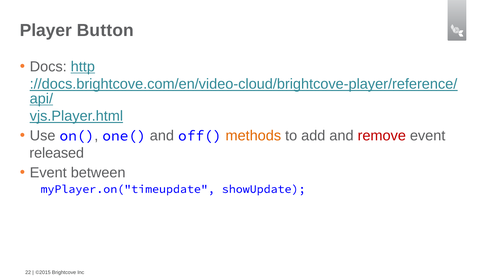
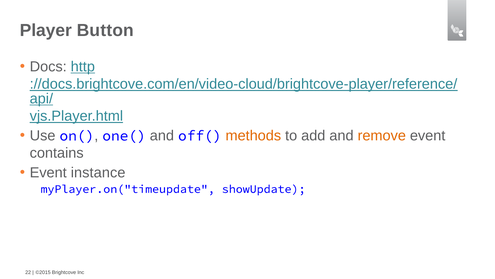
remove colour: red -> orange
released: released -> contains
between: between -> instance
